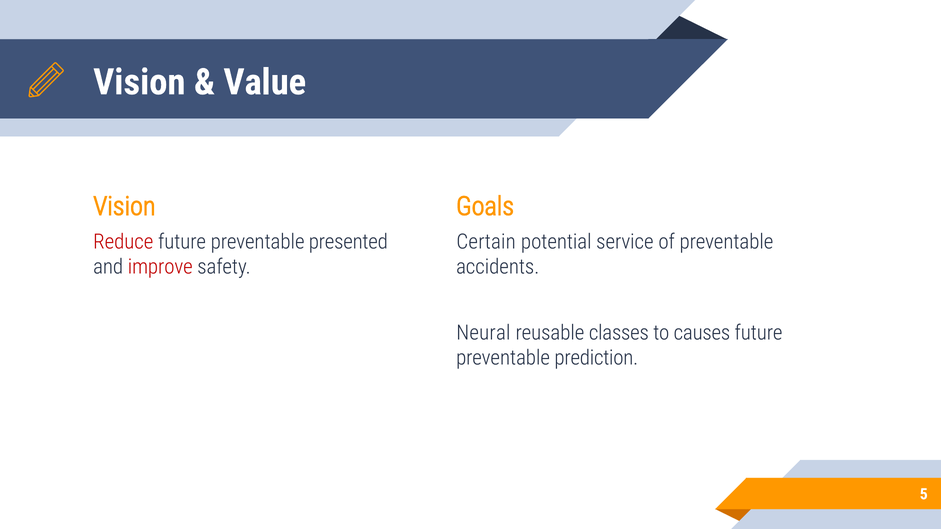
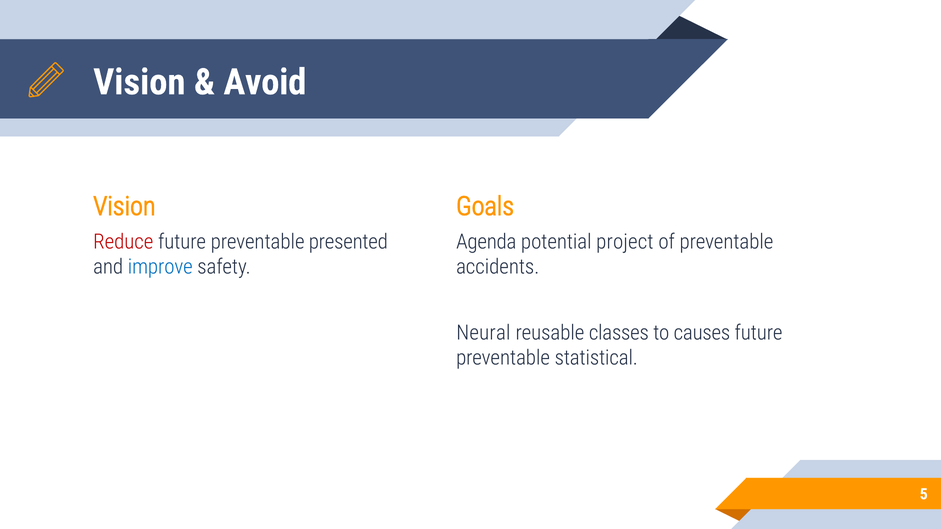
Value: Value -> Avoid
Certain: Certain -> Agenda
service: service -> project
improve colour: red -> blue
prediction: prediction -> statistical
